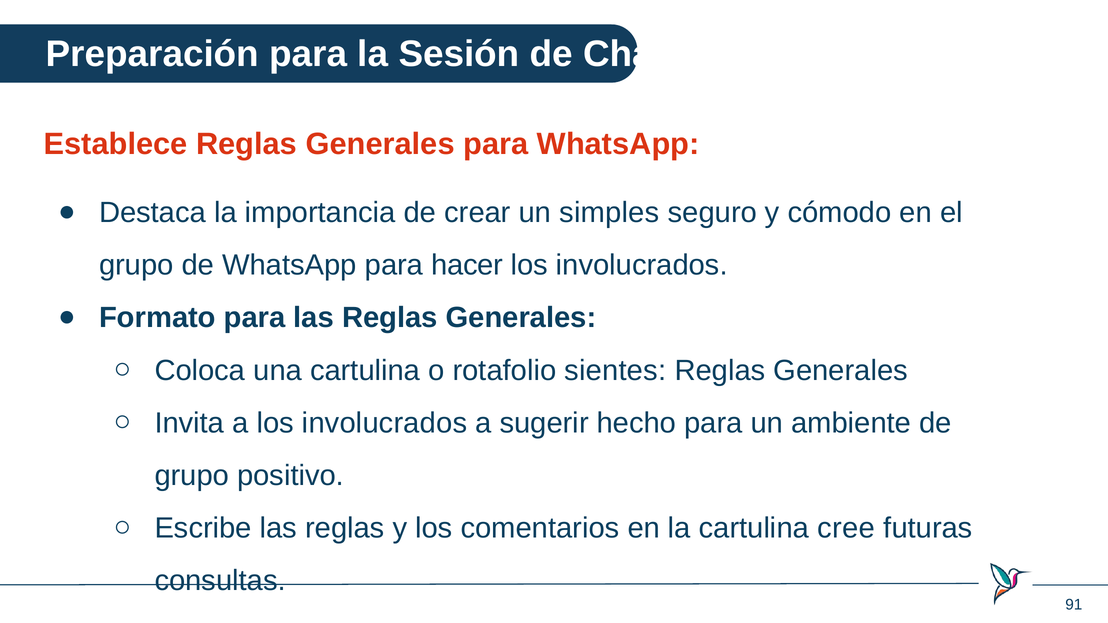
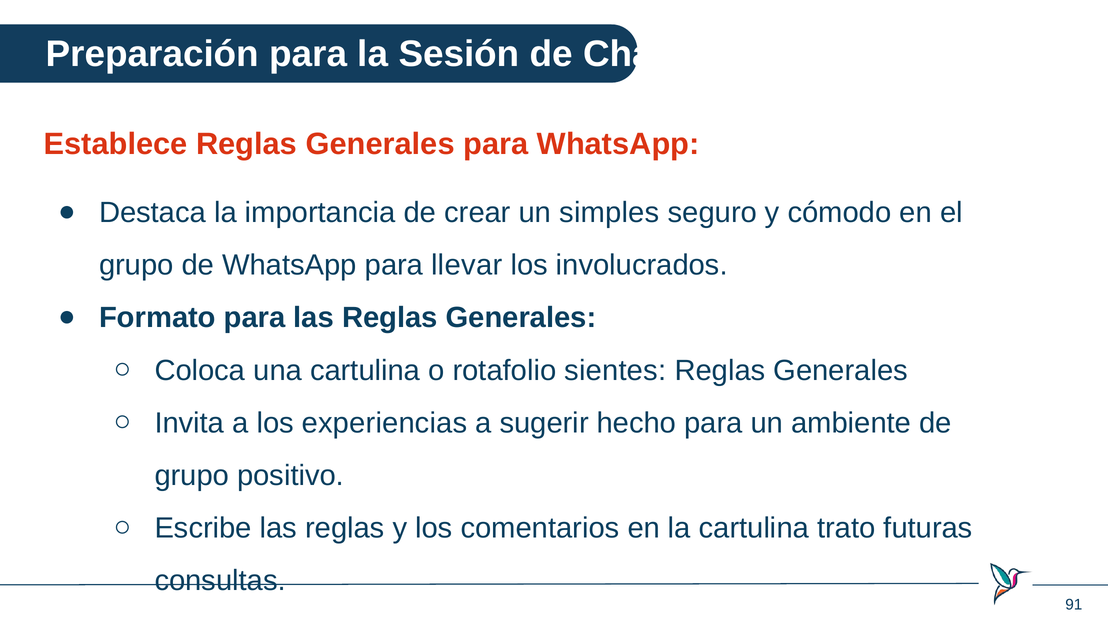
hacer: hacer -> llevar
a los involucrados: involucrados -> experiencias
cree: cree -> trato
